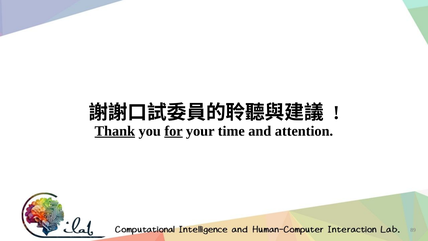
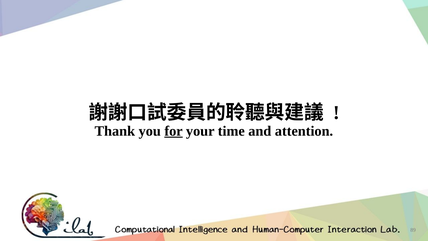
Thank underline: present -> none
